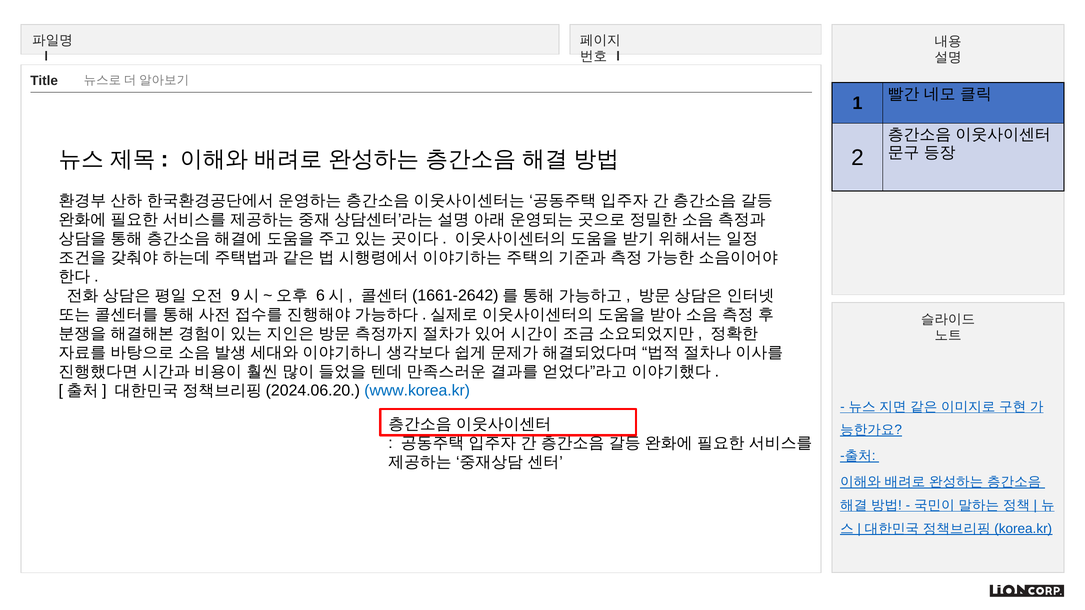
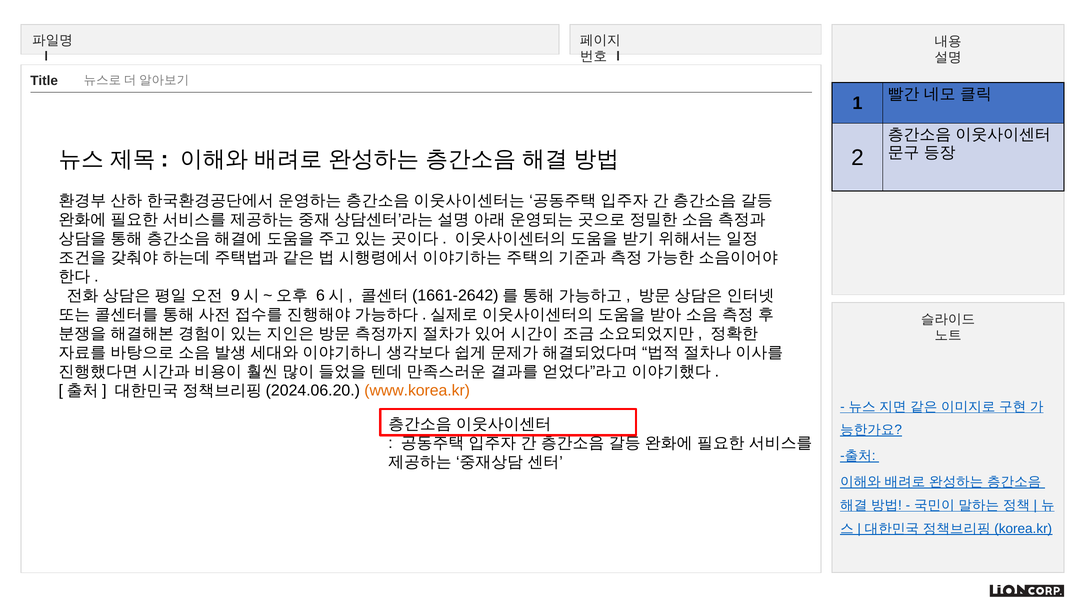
www.korea.kr colour: blue -> orange
